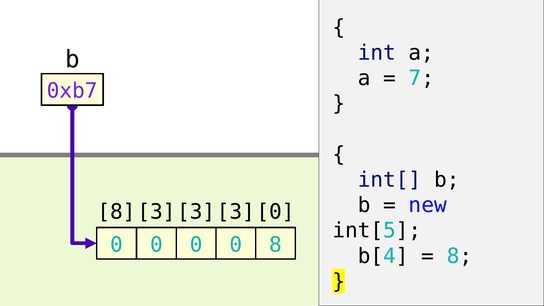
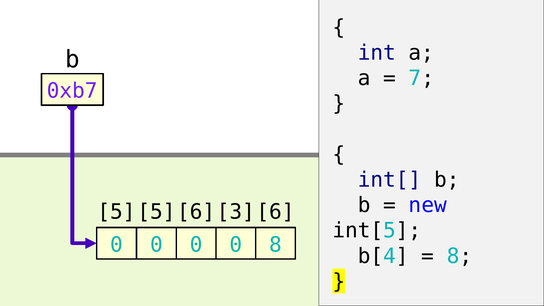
8 at (117, 212): 8 -> 5
3 at (156, 212): 3 -> 5
3 at (196, 212): 3 -> 6
0 at (276, 212): 0 -> 6
